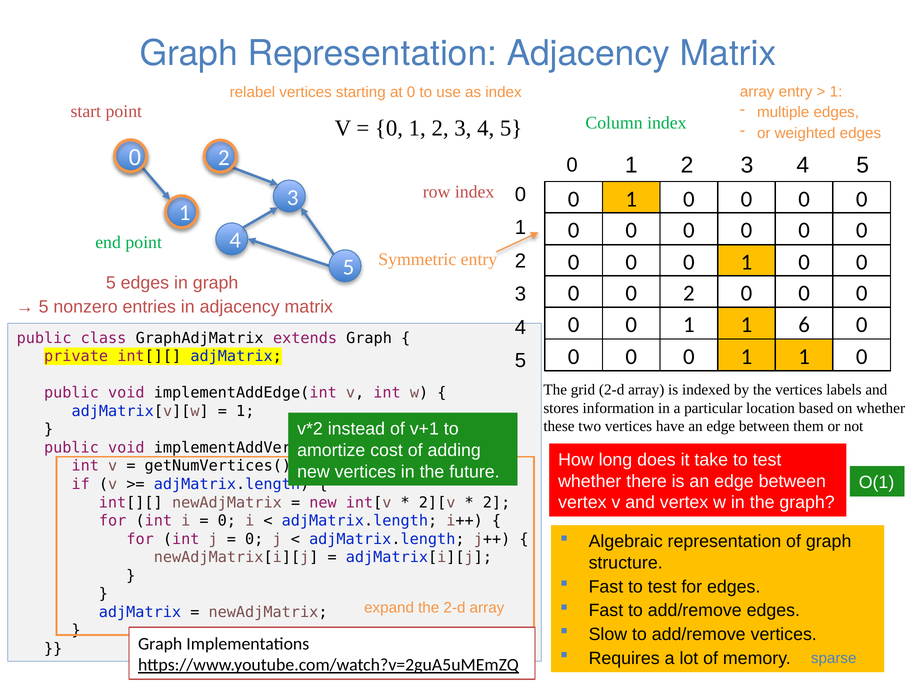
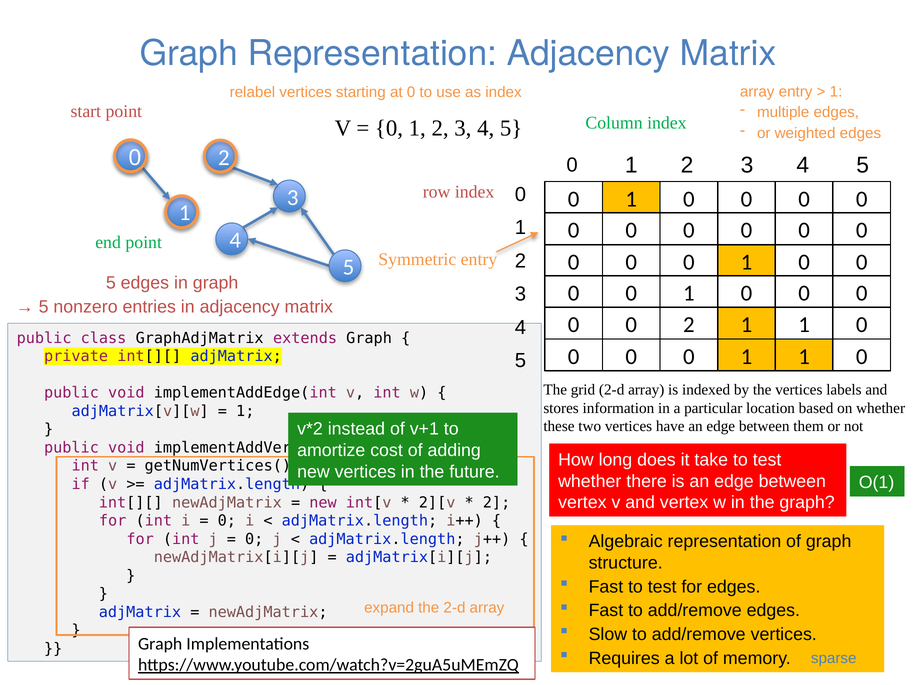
2 at (689, 293): 2 -> 1
1 at (689, 325): 1 -> 2
6 at (804, 325): 6 -> 1
